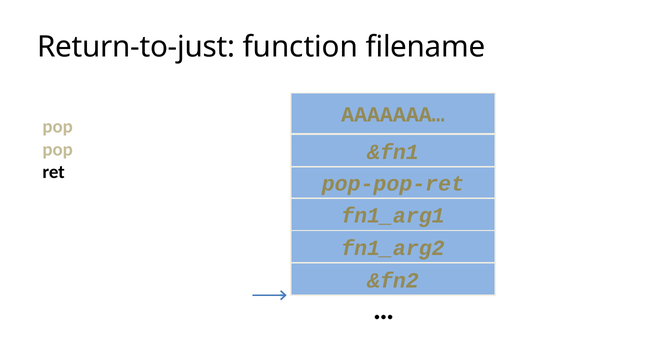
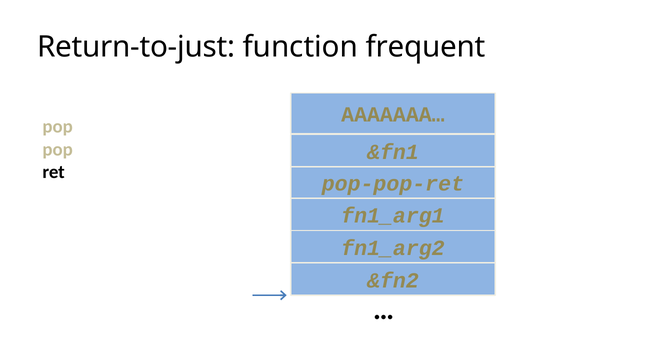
filename: filename -> frequent
